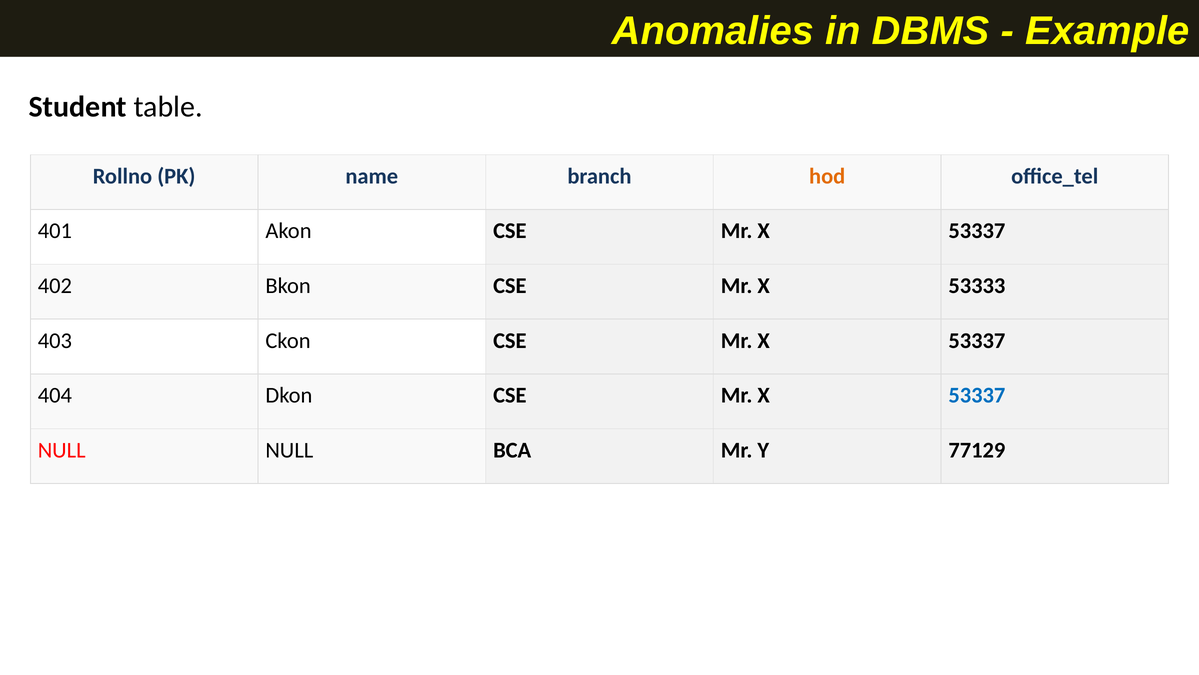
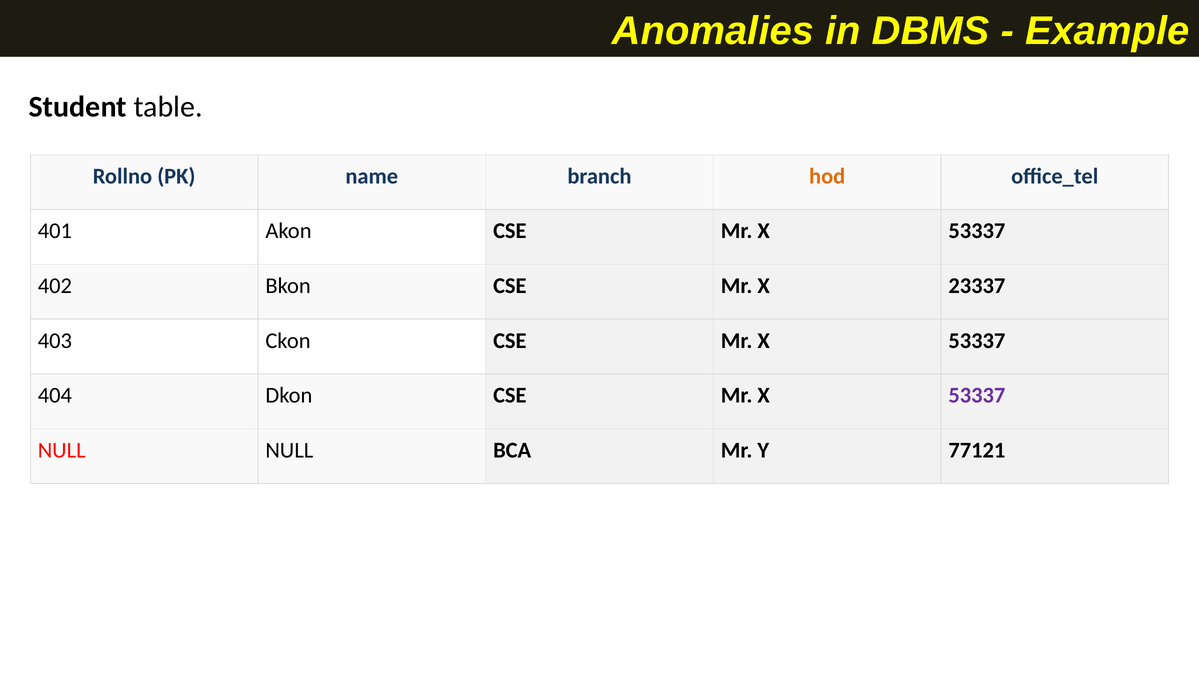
53333: 53333 -> 23337
53337 at (977, 395) colour: blue -> purple
77129: 77129 -> 77121
